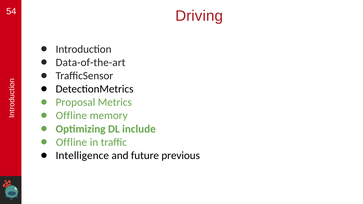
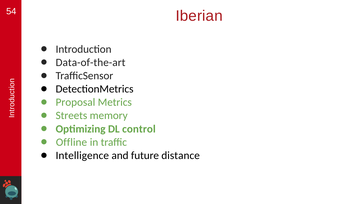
Driving: Driving -> Iberian
Offline at (71, 116): Offline -> Streets
include: include -> control
previous: previous -> distance
